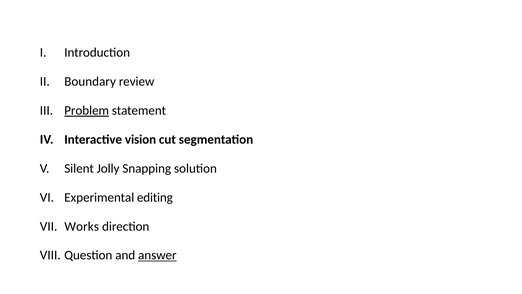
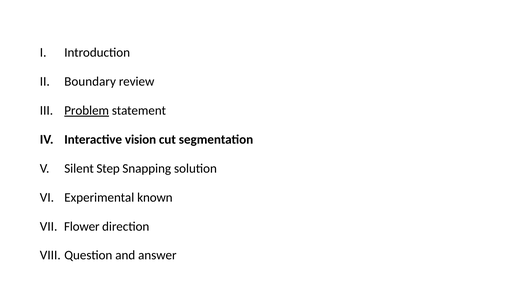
Jolly: Jolly -> Step
editing: editing -> known
Works: Works -> Flower
answer underline: present -> none
